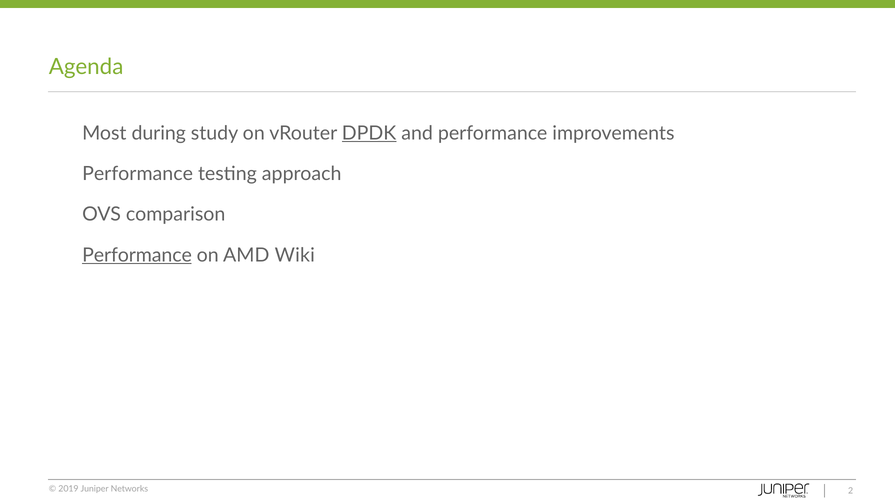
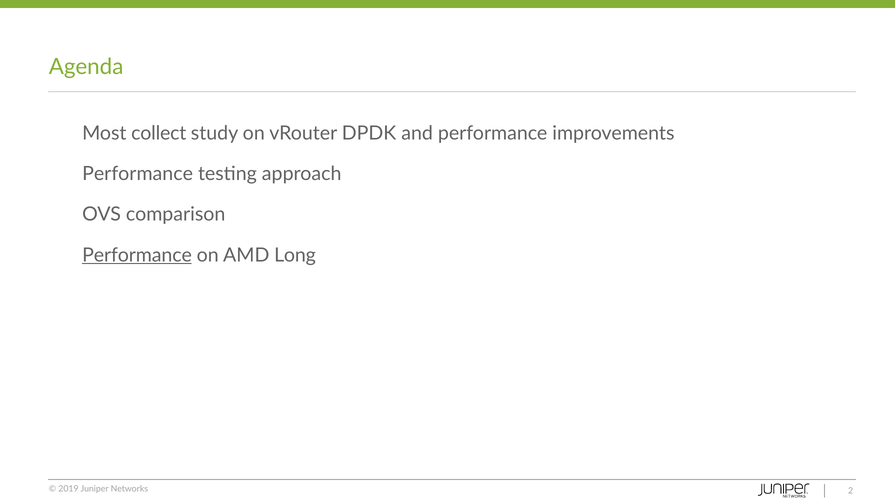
during: during -> collect
DPDK underline: present -> none
Wiki: Wiki -> Long
